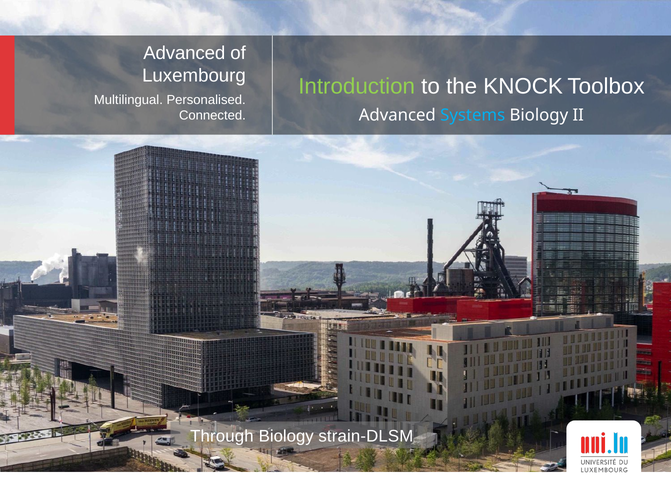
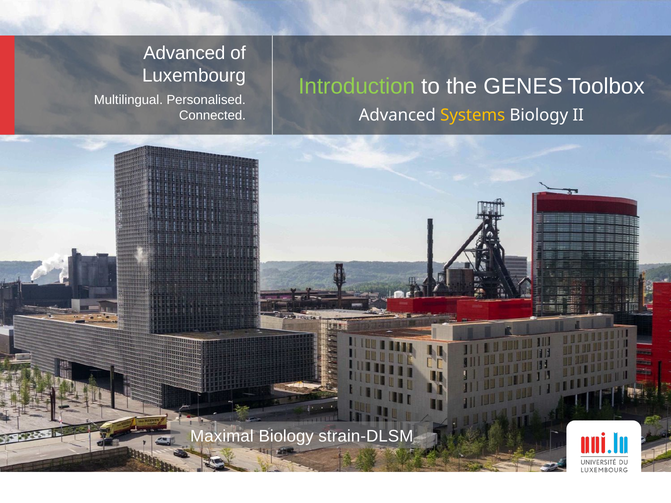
KNOCK: KNOCK -> GENES
Systems colour: light blue -> yellow
Through: Through -> Maximal
